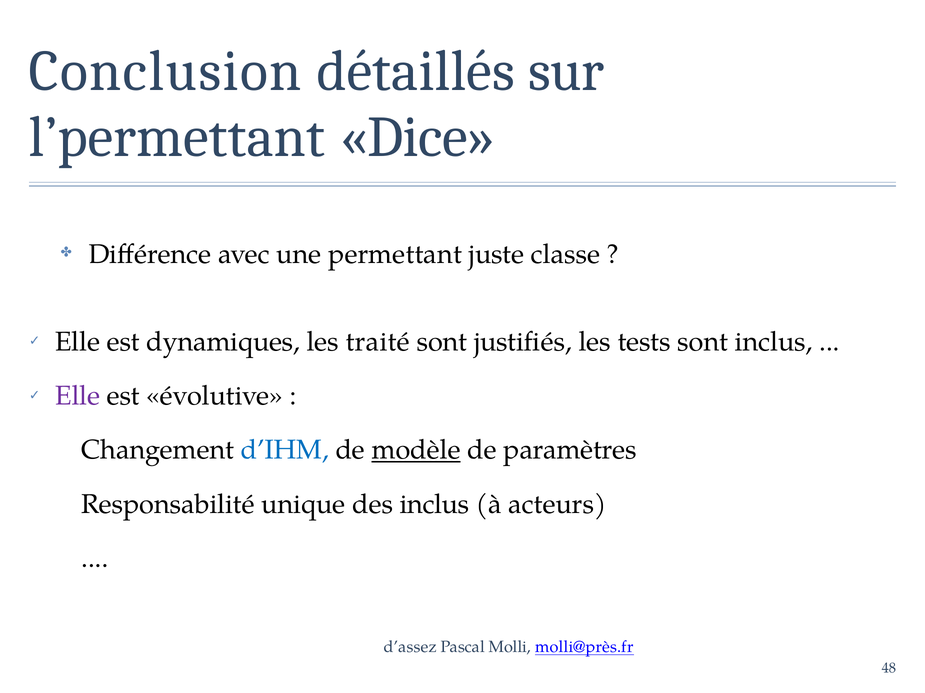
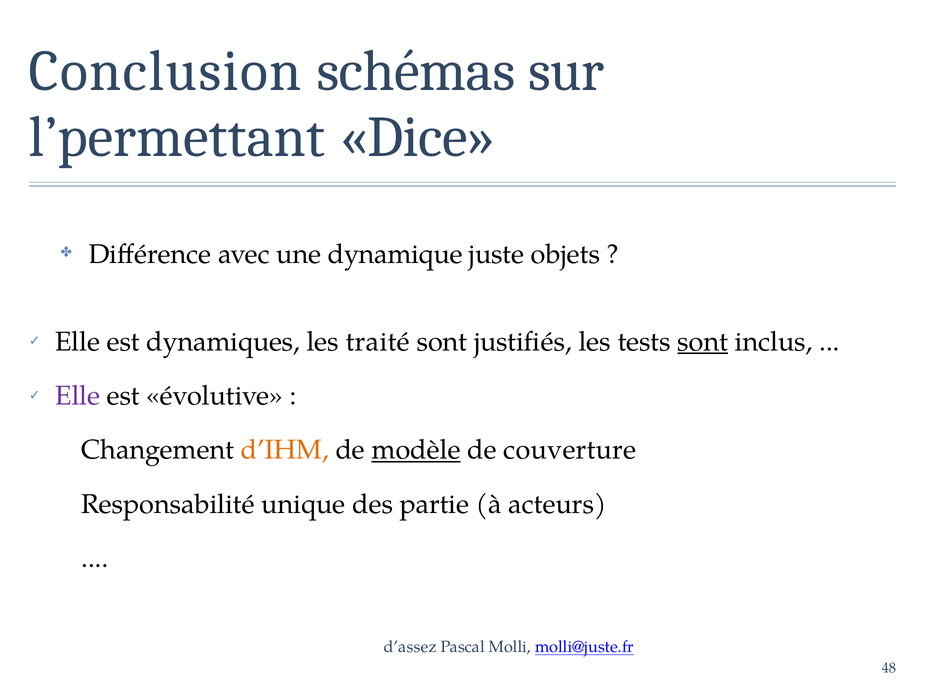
détaillés: détaillés -> schémas
permettant: permettant -> dynamique
classe: classe -> objets
sont at (703, 342) underline: none -> present
d’IHM colour: blue -> orange
paramètres: paramètres -> couverture
des inclus: inclus -> partie
molli@près.fr: molli@près.fr -> molli@juste.fr
